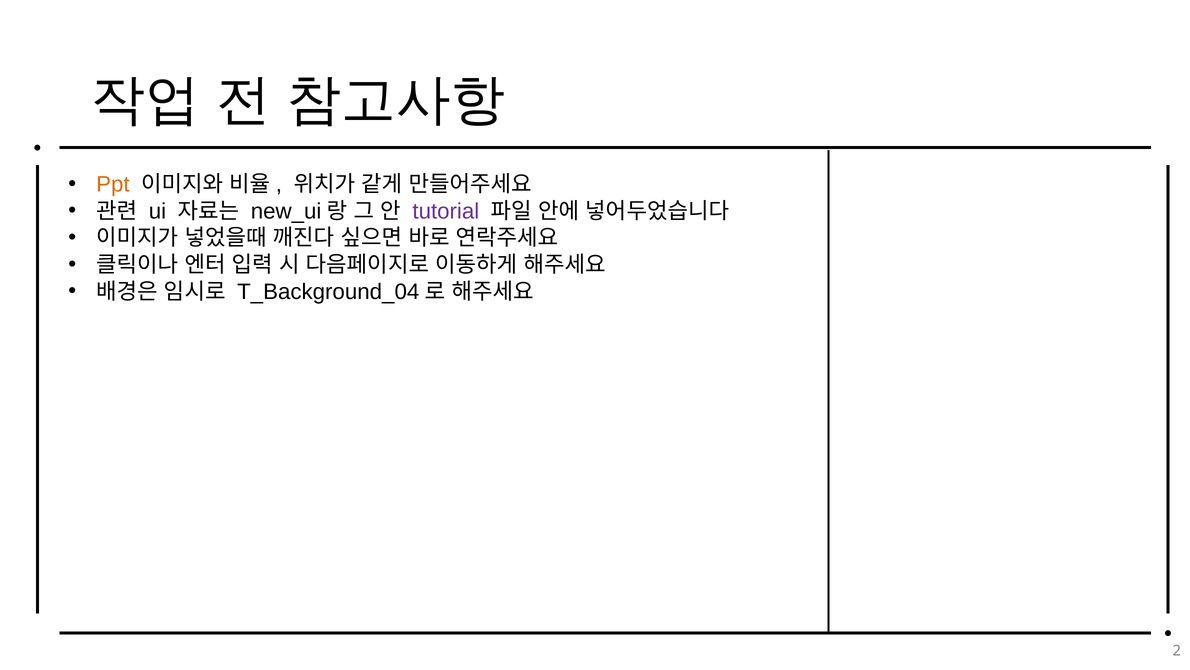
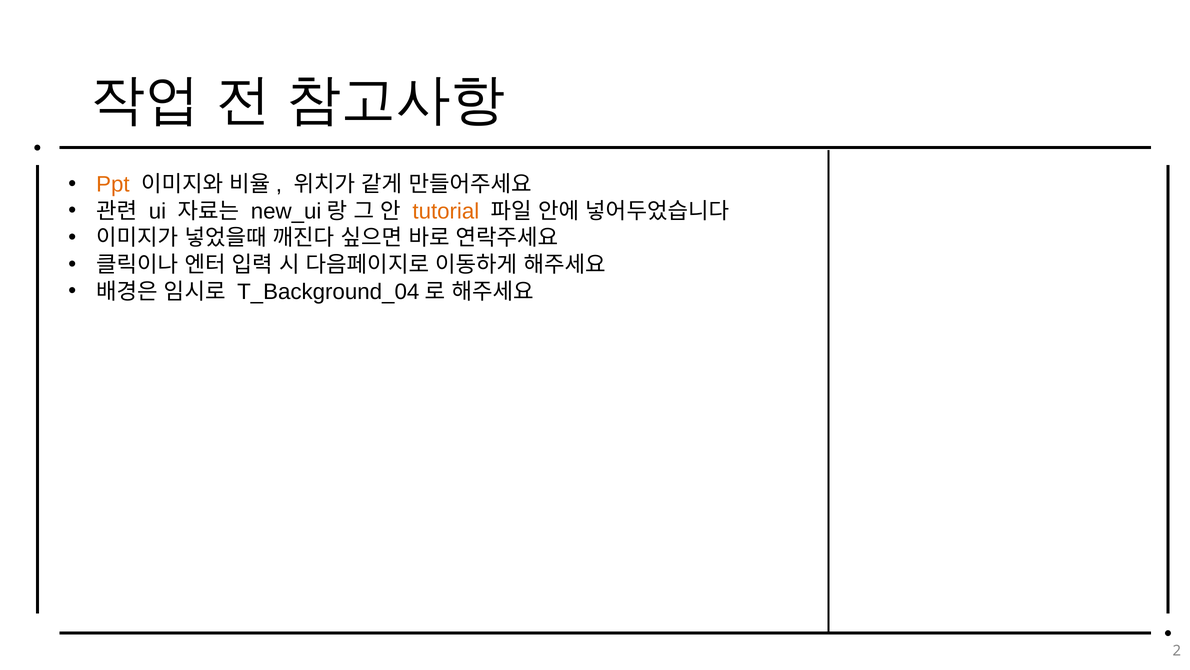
tutorial colour: purple -> orange
